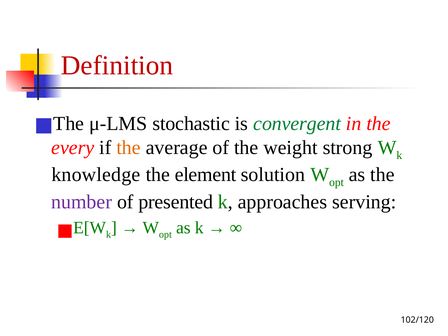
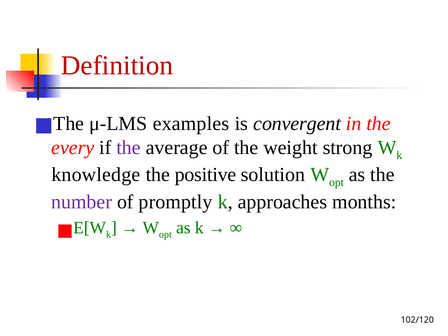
stochastic: stochastic -> examples
convergent colour: green -> black
the at (129, 148) colour: orange -> purple
element: element -> positive
presented: presented -> promptly
serving: serving -> months
